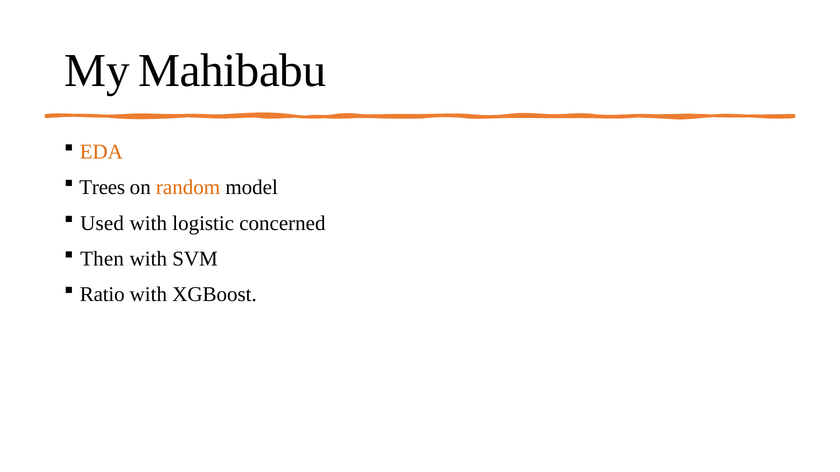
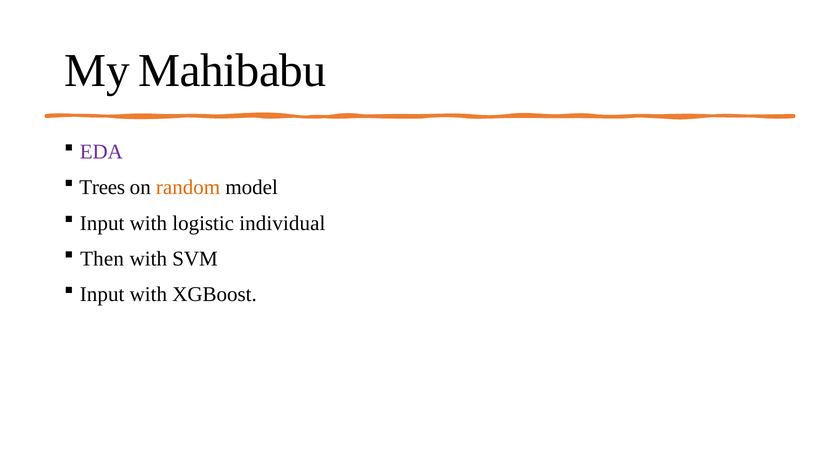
EDA colour: orange -> purple
Used at (102, 223): Used -> Input
concerned: concerned -> individual
Ratio at (102, 295): Ratio -> Input
